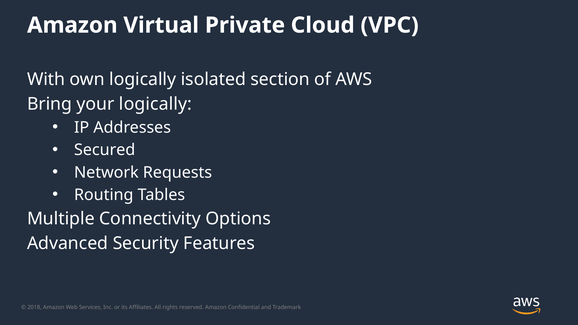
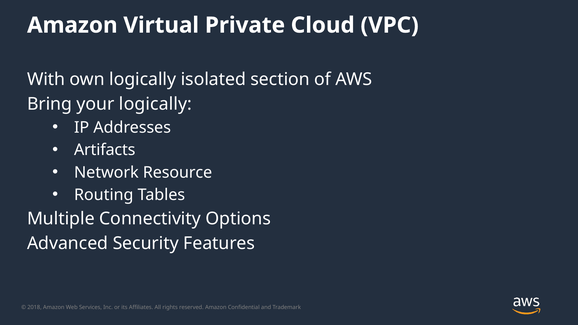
Secured: Secured -> Artifacts
Requests: Requests -> Resource
